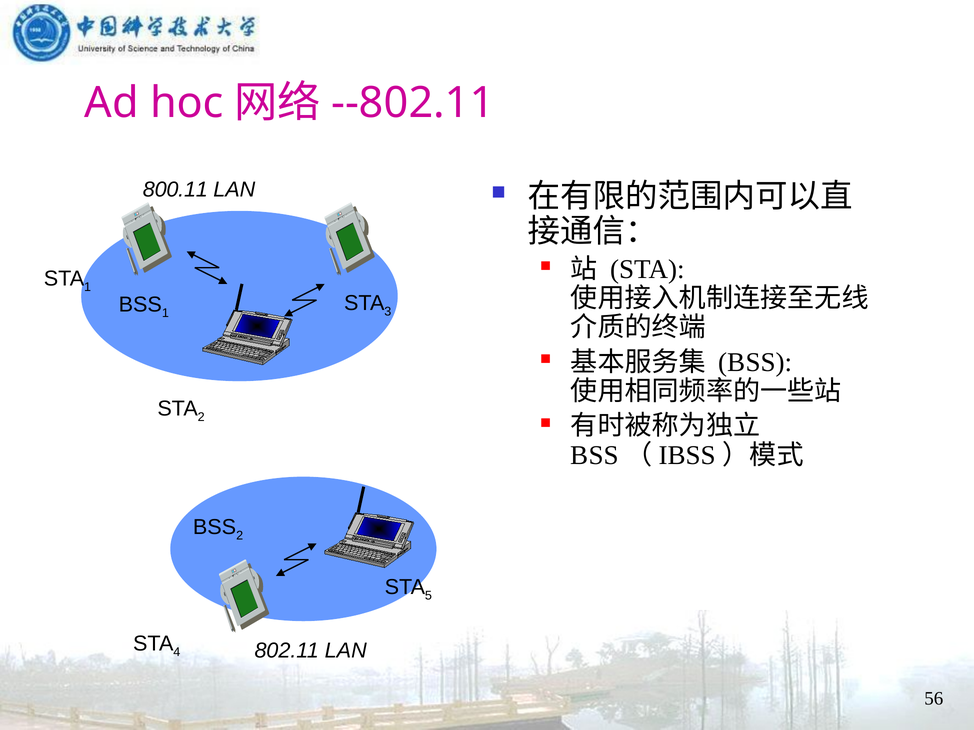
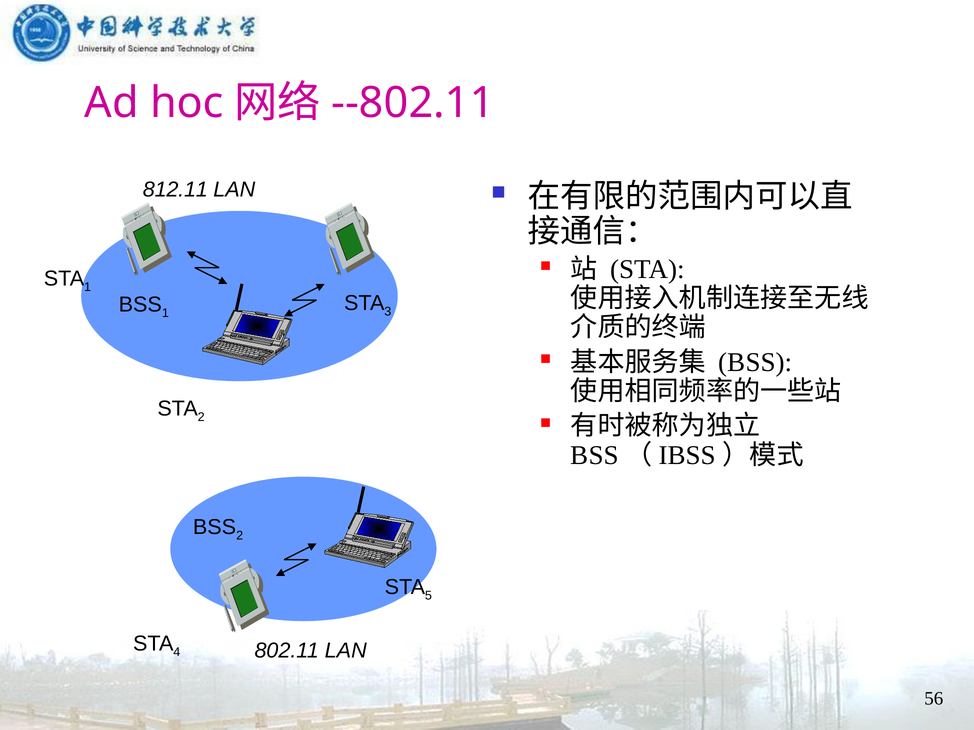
800.11: 800.11 -> 812.11
